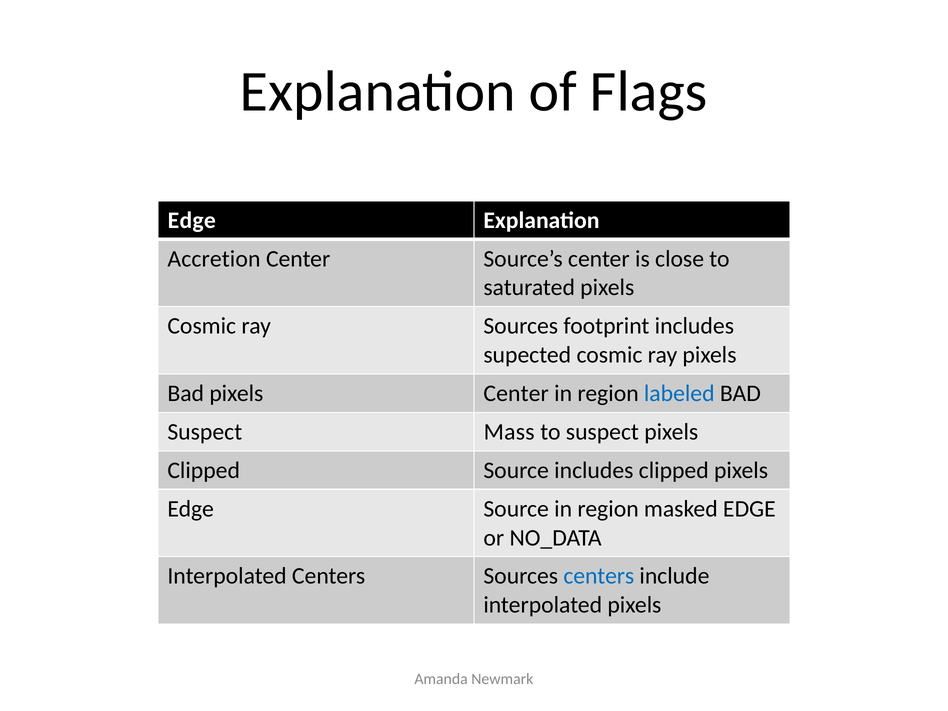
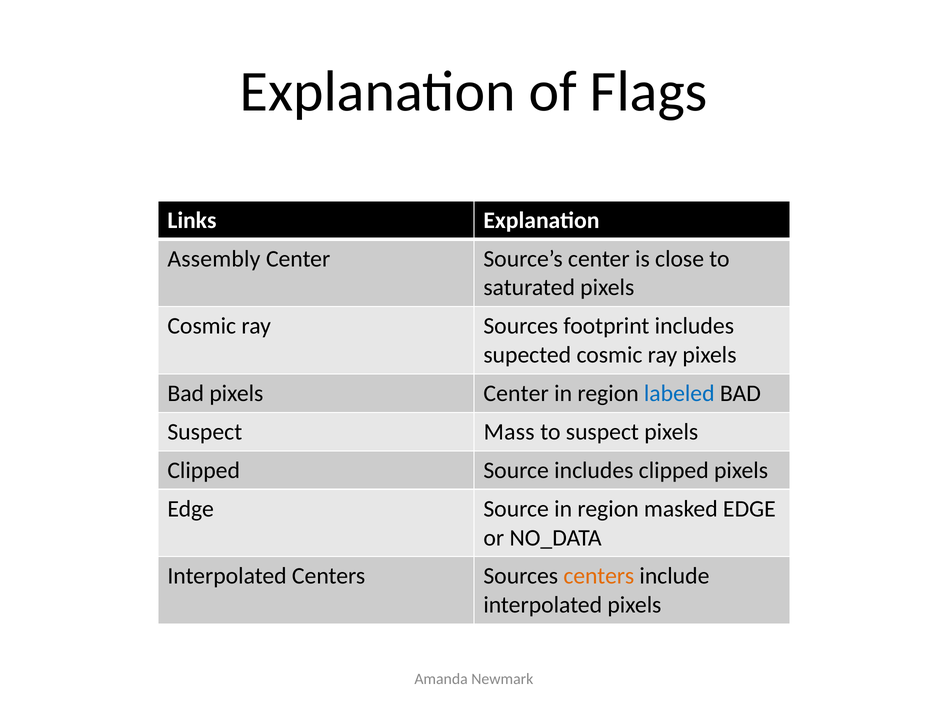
Edge at (192, 220): Edge -> Links
Accretion: Accretion -> Assembly
centers at (599, 576) colour: blue -> orange
